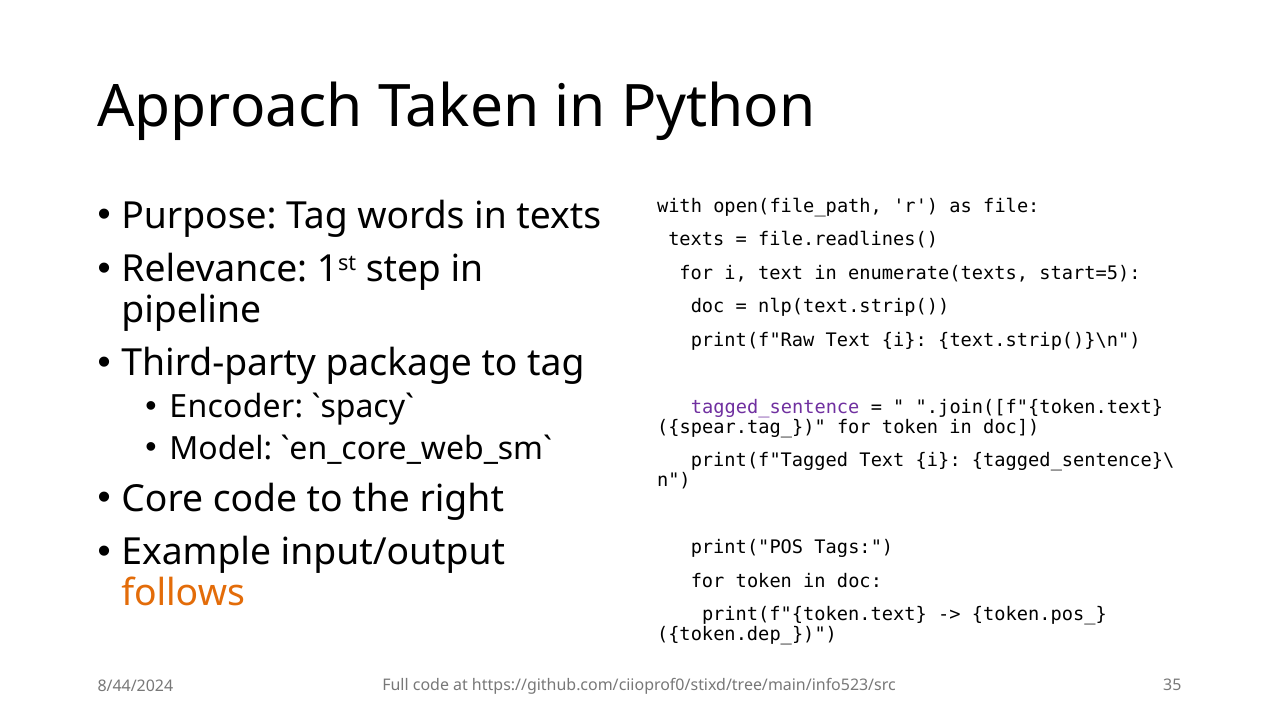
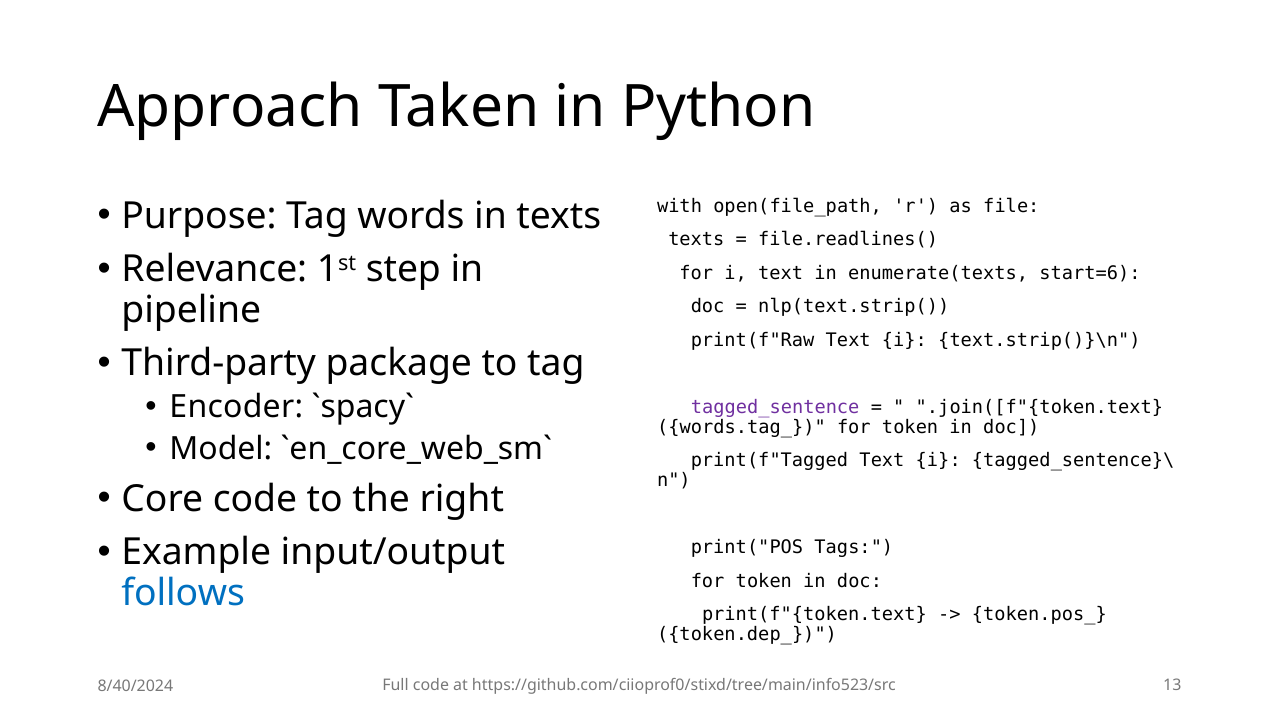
start=5: start=5 -> start=6
spear.tag_: spear.tag_ -> words.tag_
follows colour: orange -> blue
35: 35 -> 13
8/44/2024: 8/44/2024 -> 8/40/2024
